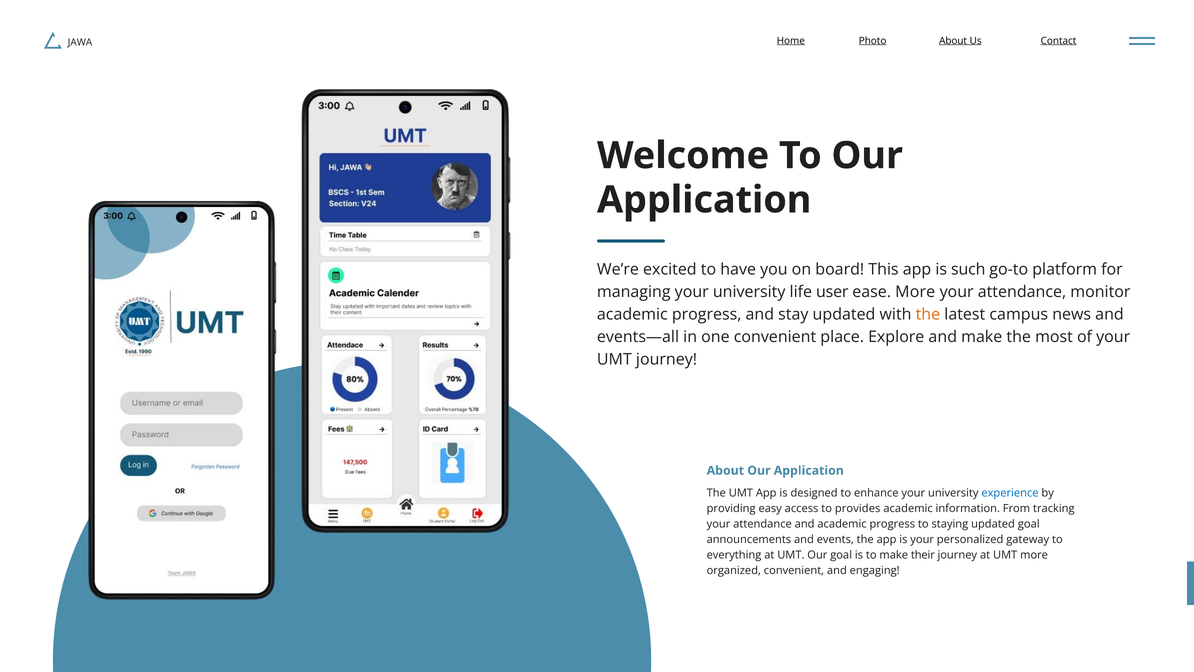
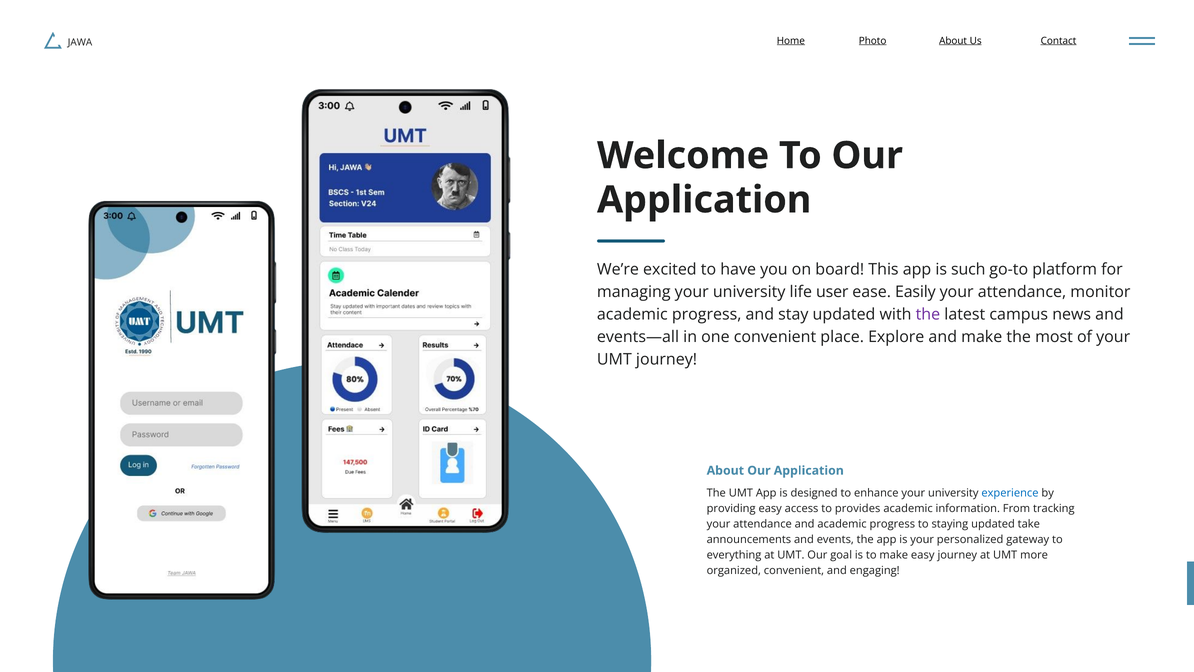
ease More: More -> Easily
the at (928, 314) colour: orange -> purple
updated goal: goal -> take
make their: their -> easy
